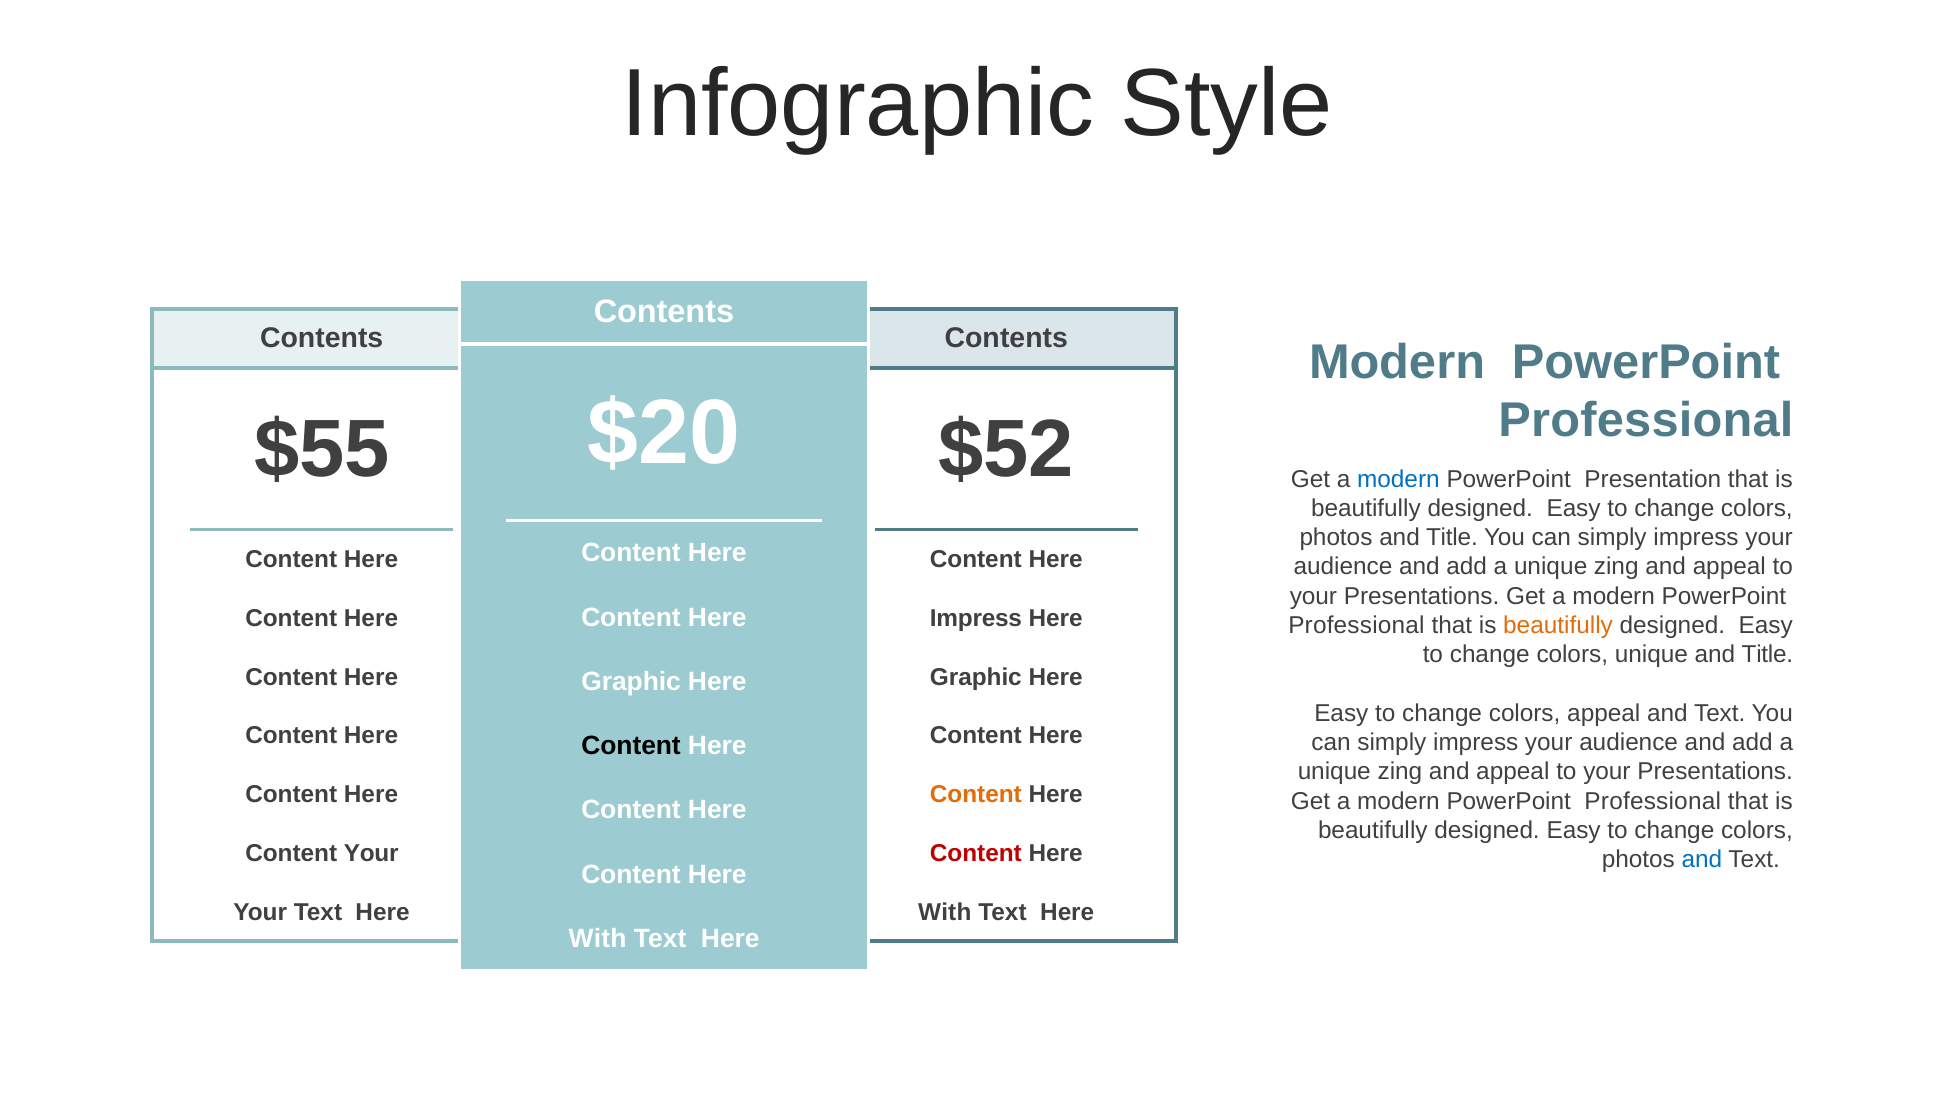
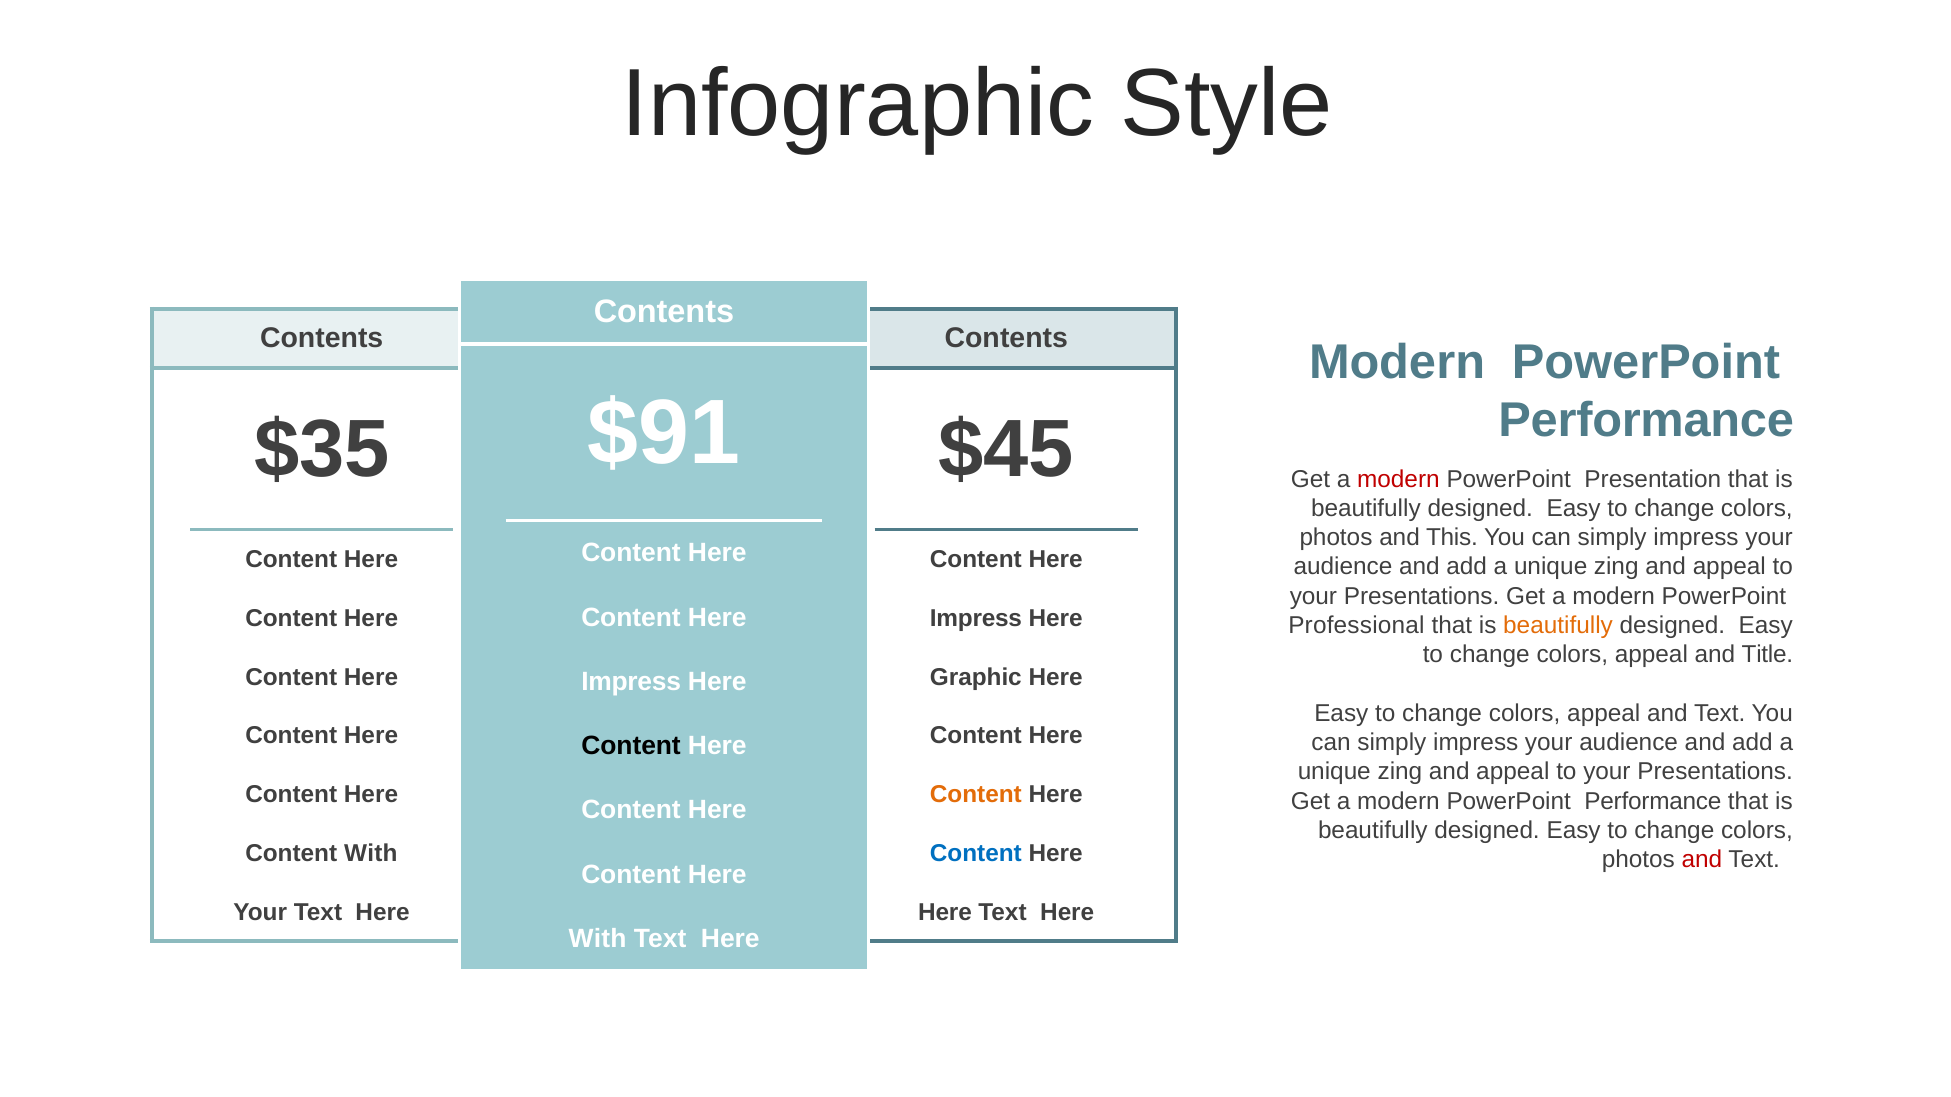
$20: $20 -> $91
Professional at (1646, 421): Professional -> Performance
$55: $55 -> $35
$52: $52 -> $45
modern at (1398, 479) colour: blue -> red
photos and Title: Title -> This
unique at (1651, 655): unique -> appeal
Graphic at (631, 682): Graphic -> Impress
Professional at (1653, 801): Professional -> Performance
Content Your: Your -> With
Content at (976, 854) colour: red -> blue
and at (1702, 860) colour: blue -> red
With at (945, 913): With -> Here
